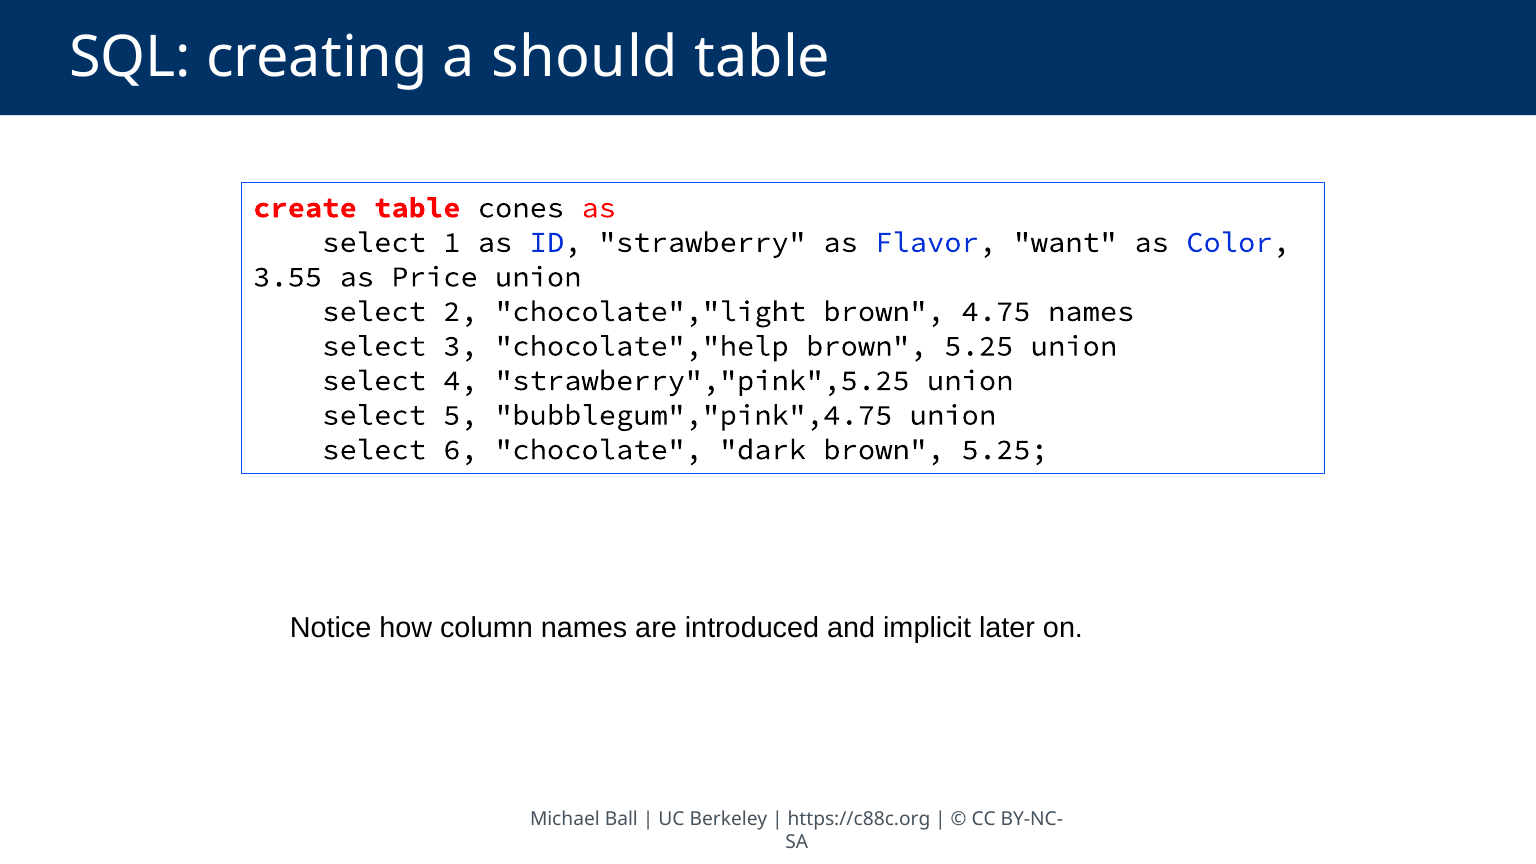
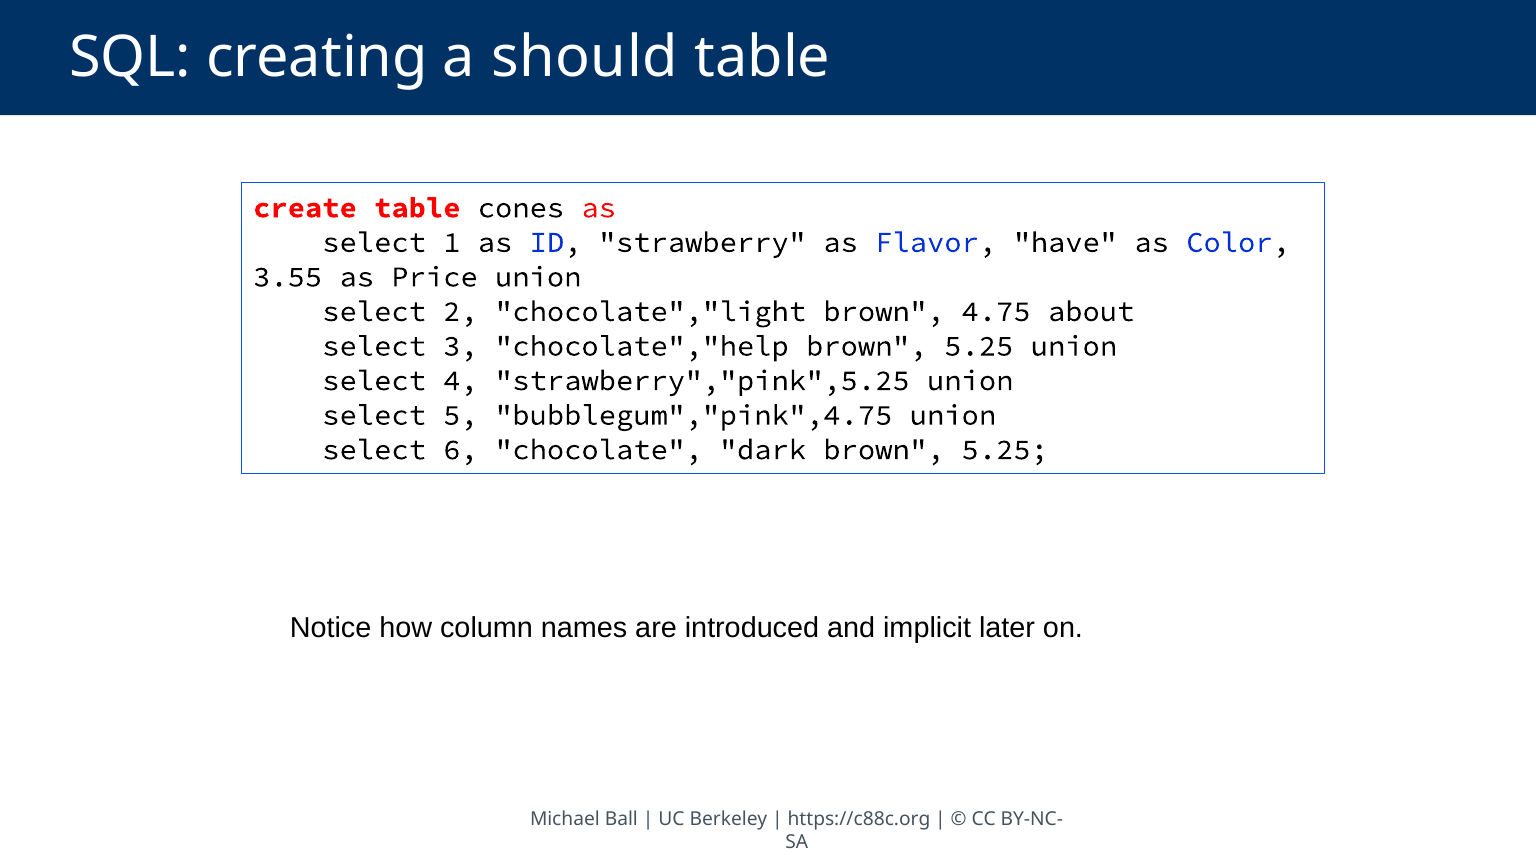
want: want -> have
4.75 names: names -> about
